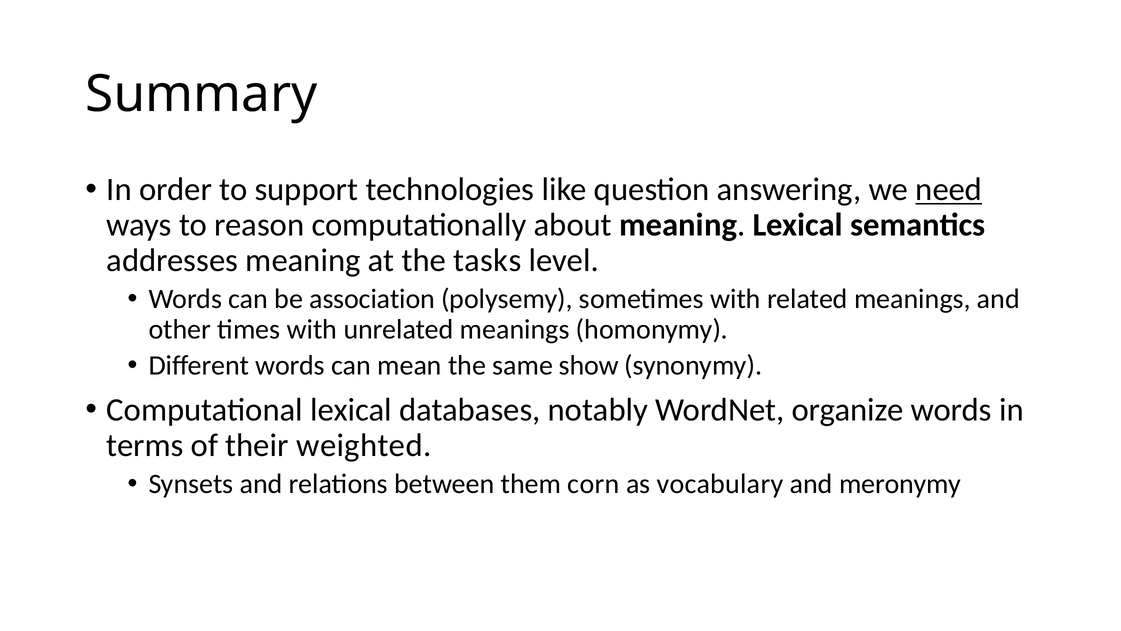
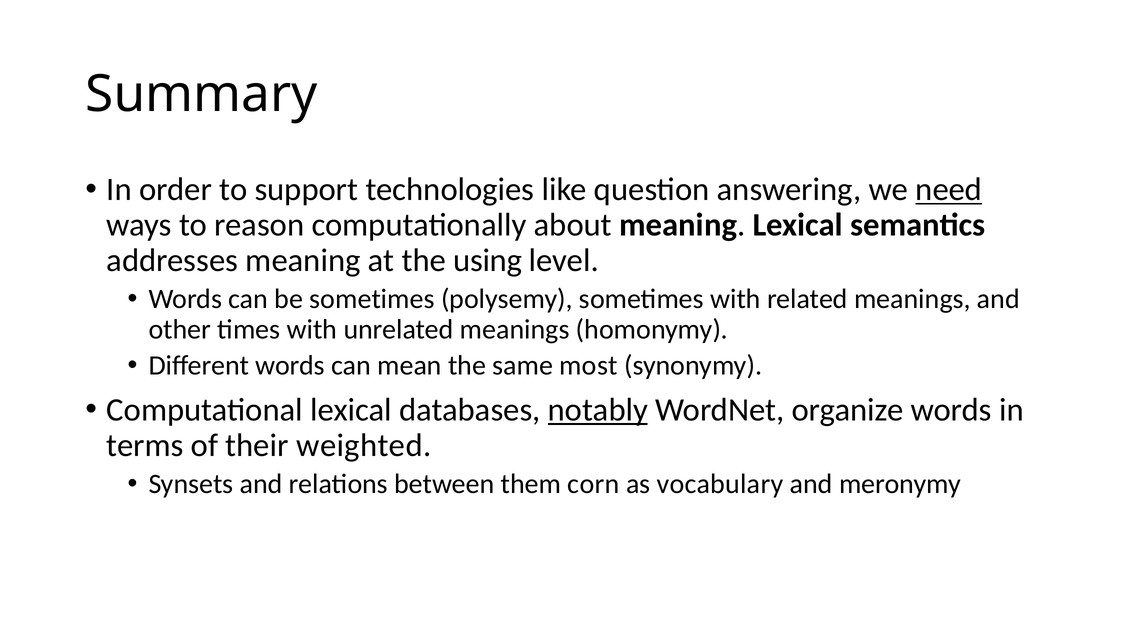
tasks: tasks -> using
be association: association -> sometimes
show: show -> most
notably underline: none -> present
